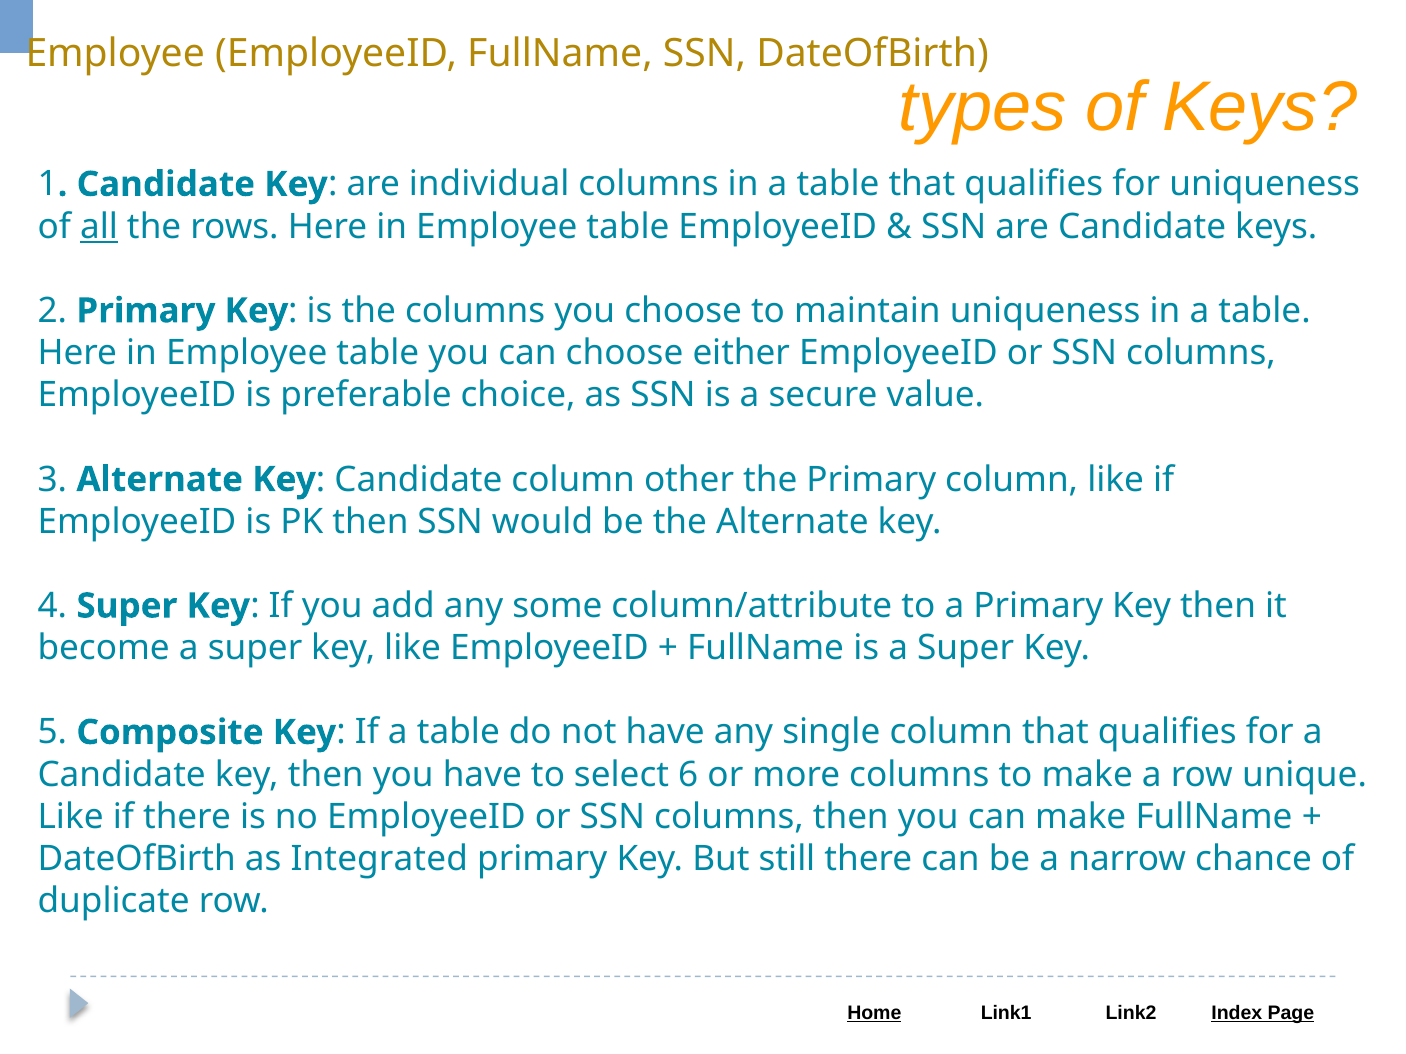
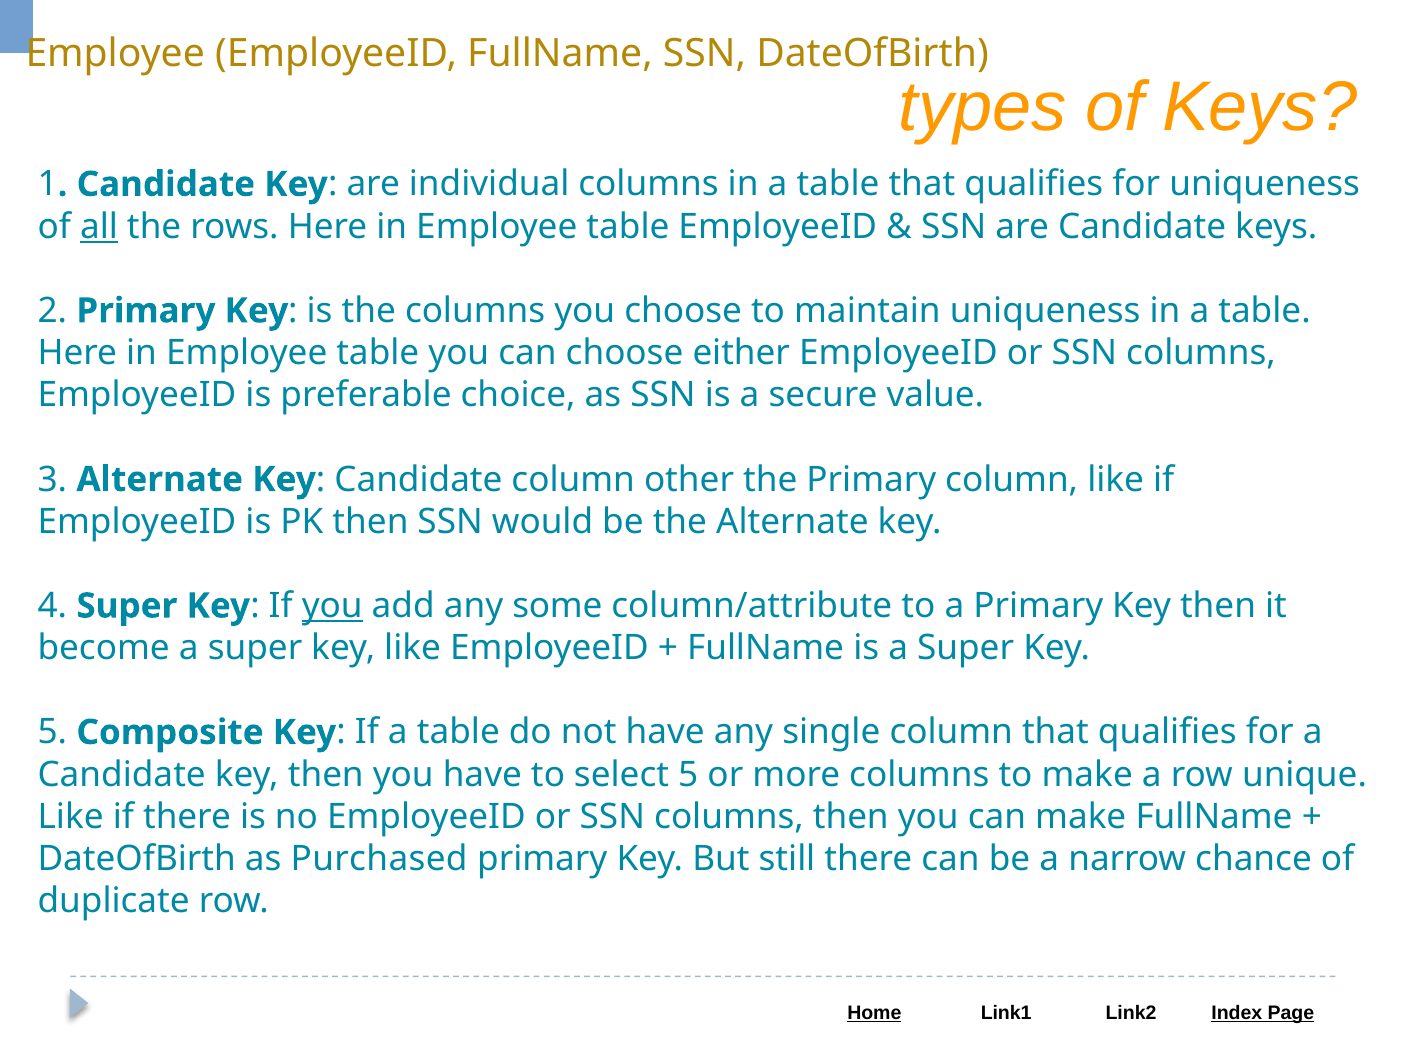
you at (332, 606) underline: none -> present
select 6: 6 -> 5
Integrated: Integrated -> Purchased
